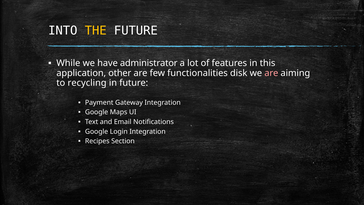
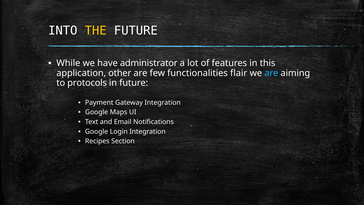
disk: disk -> flair
are at (271, 73) colour: pink -> light blue
recycling: recycling -> protocols
